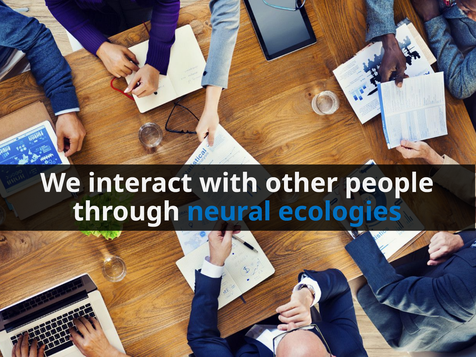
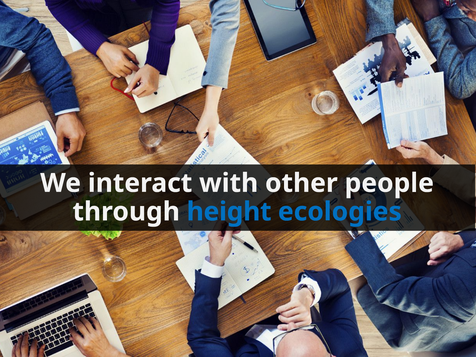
neural: neural -> height
